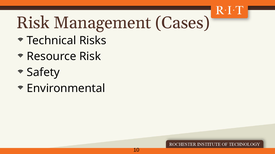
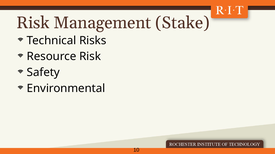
Cases: Cases -> Stake
